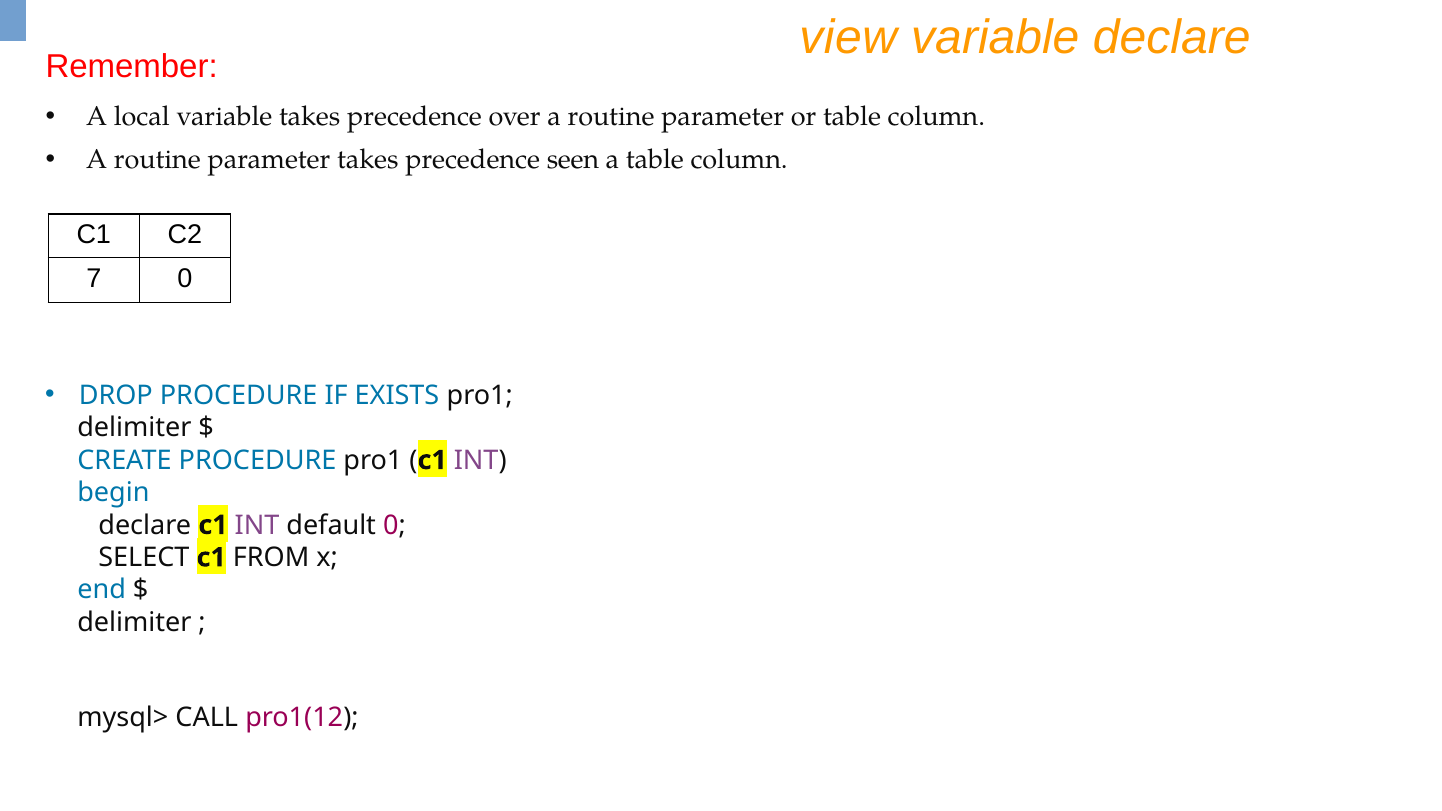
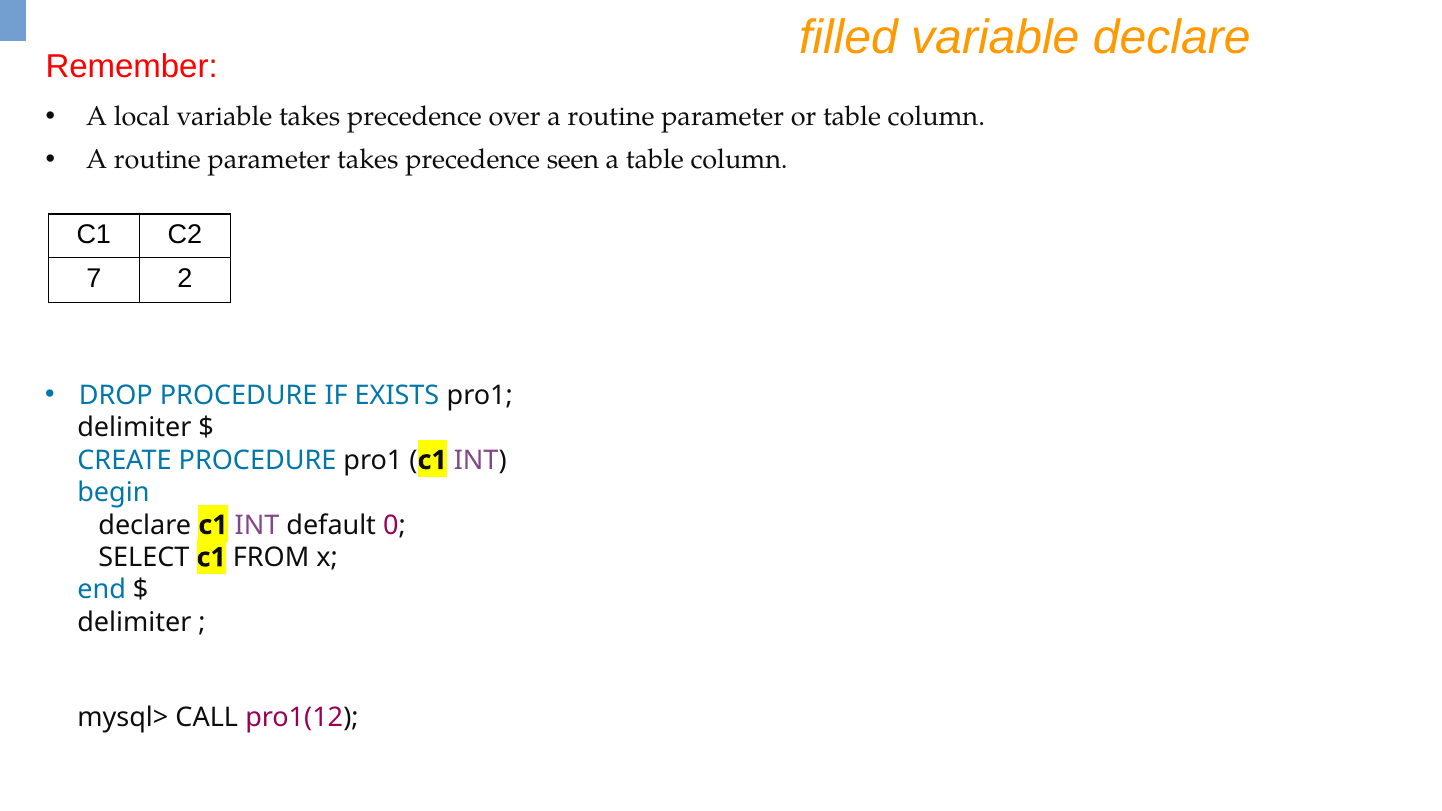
view: view -> filled
7 0: 0 -> 2
